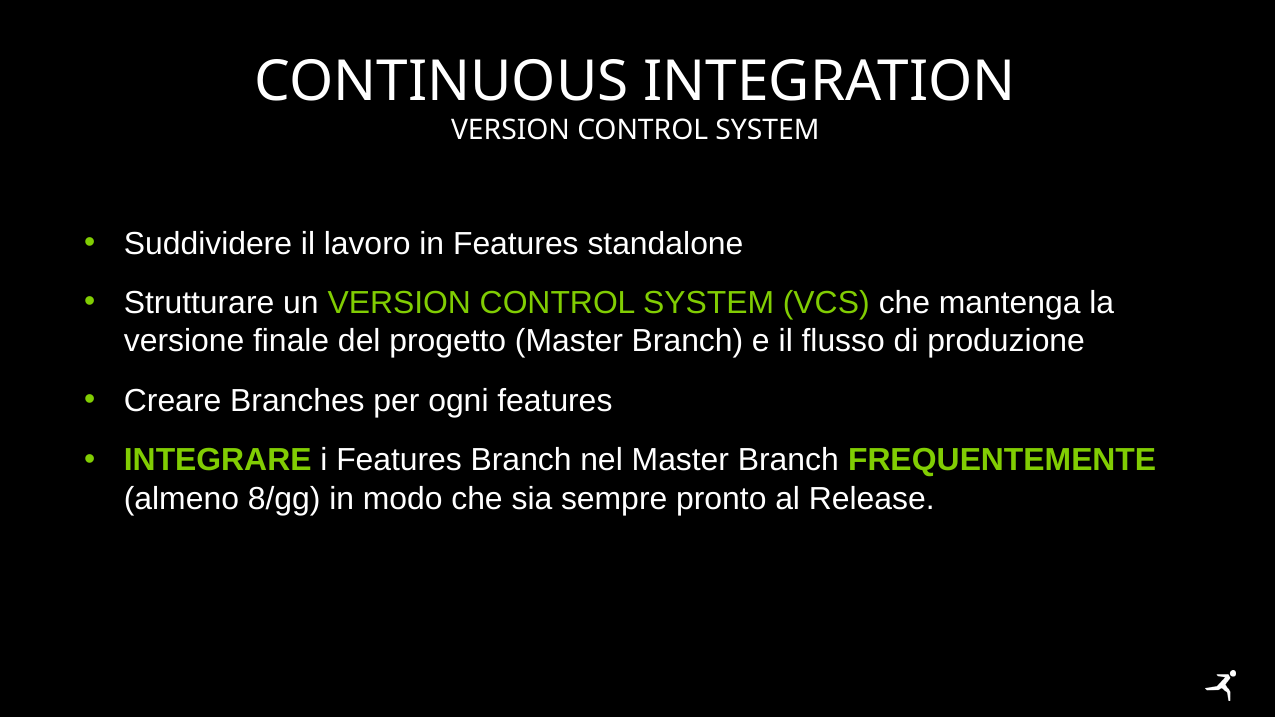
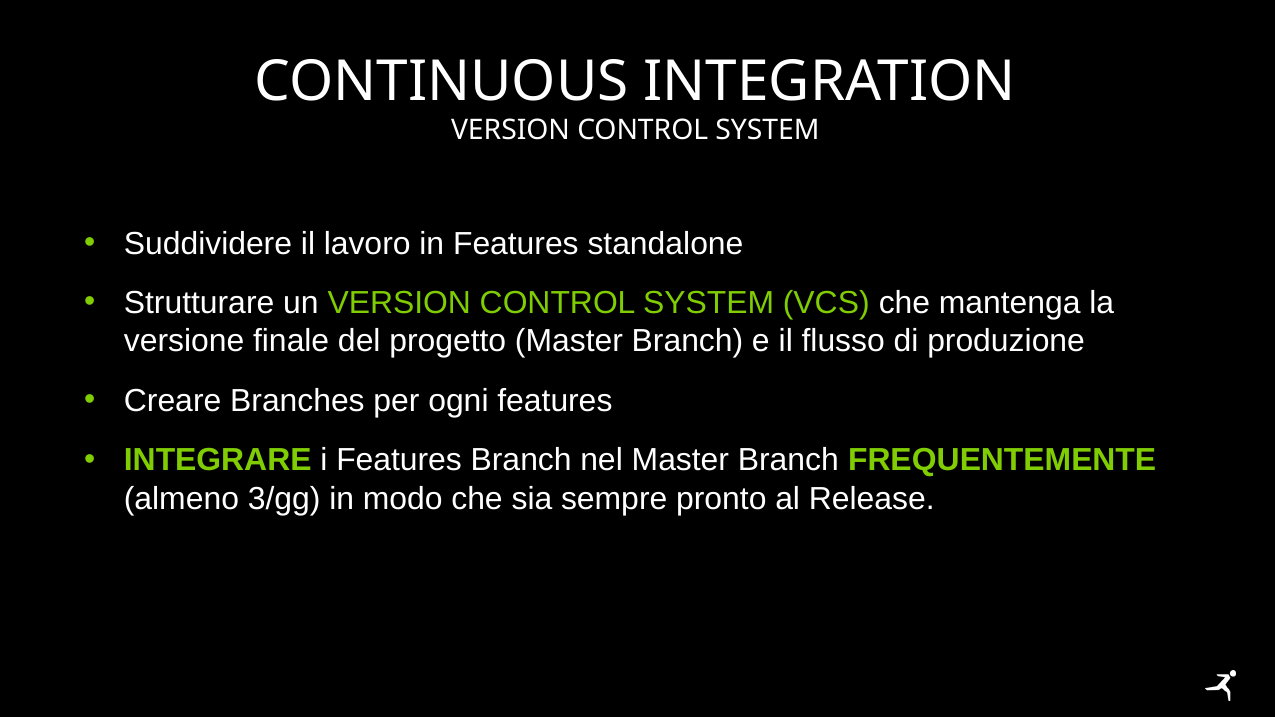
8/gg: 8/gg -> 3/gg
